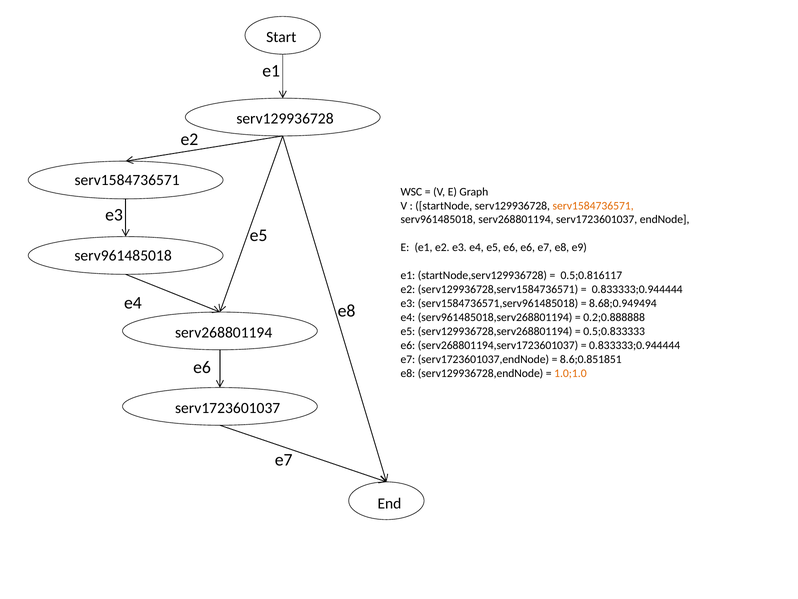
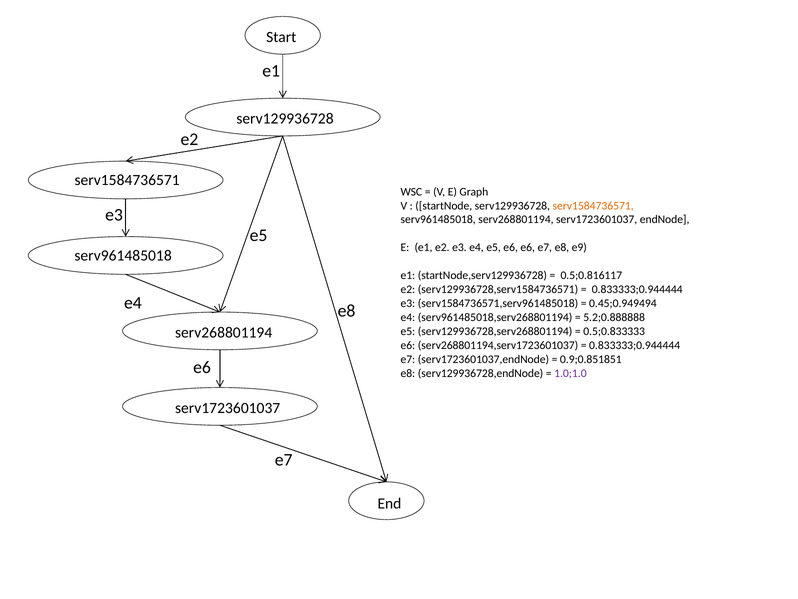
8.68;0.949494: 8.68;0.949494 -> 0.45;0.949494
0.2;0.888888: 0.2;0.888888 -> 5.2;0.888888
8.6;0.851851: 8.6;0.851851 -> 0.9;0.851851
1.0;1.0 colour: orange -> purple
